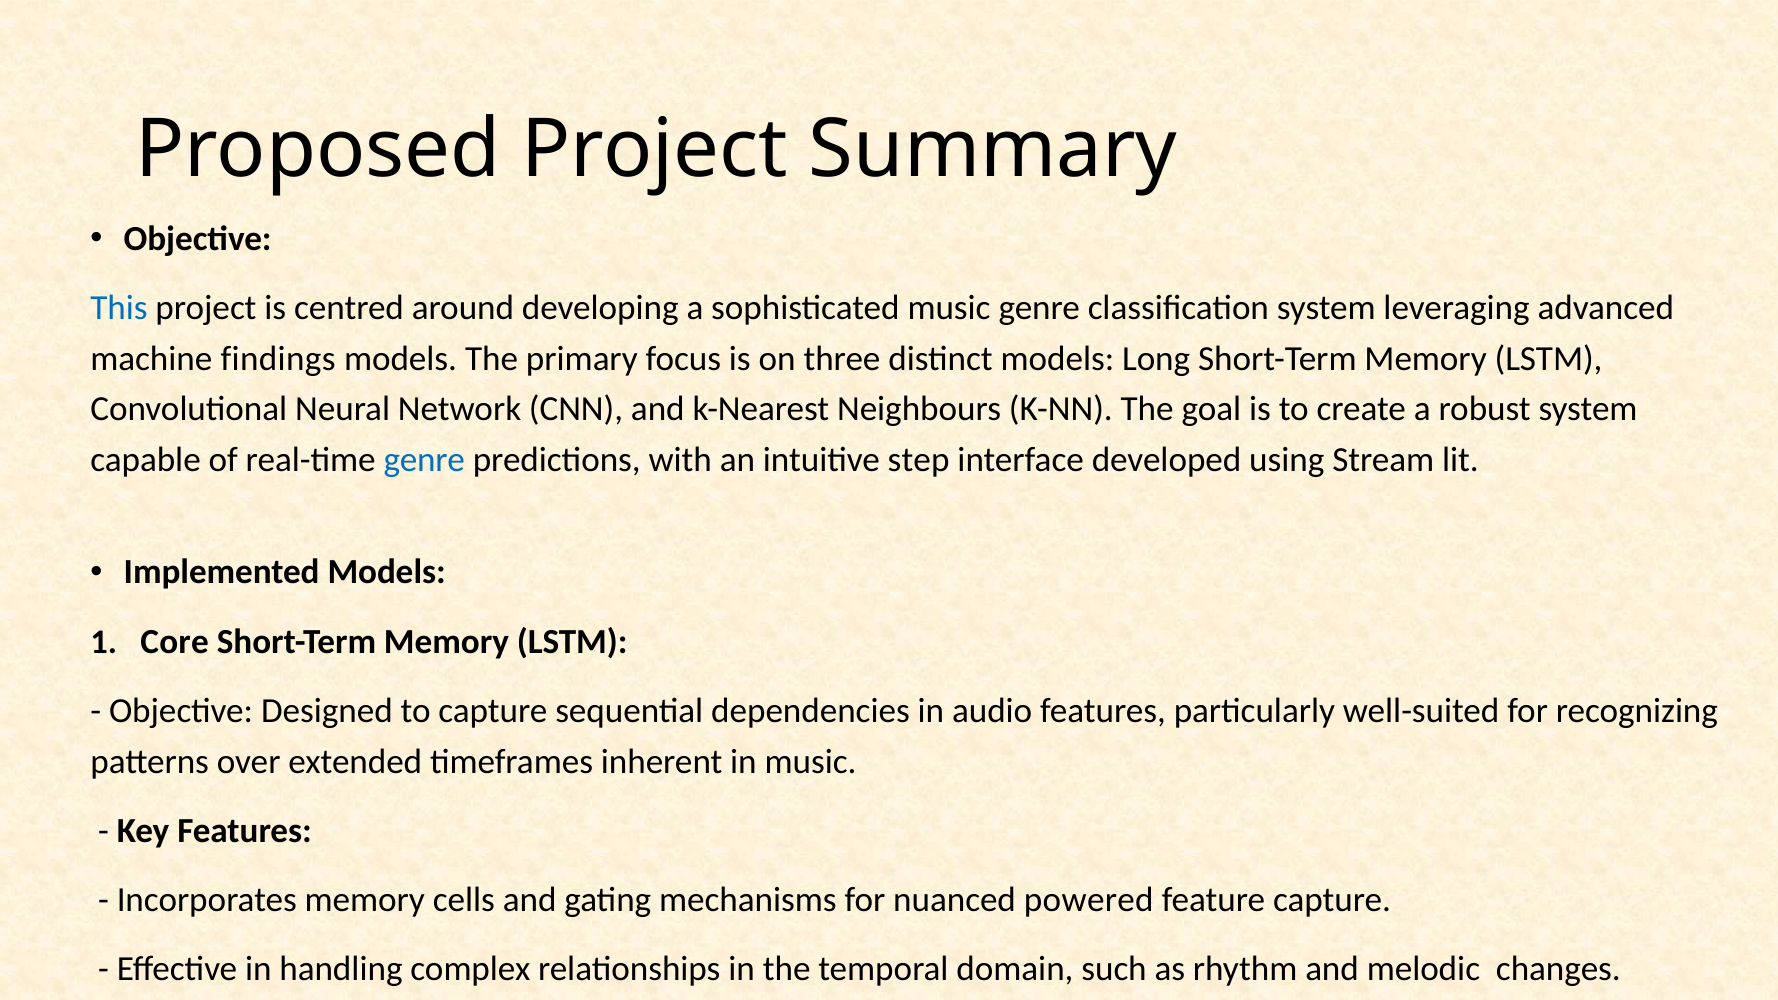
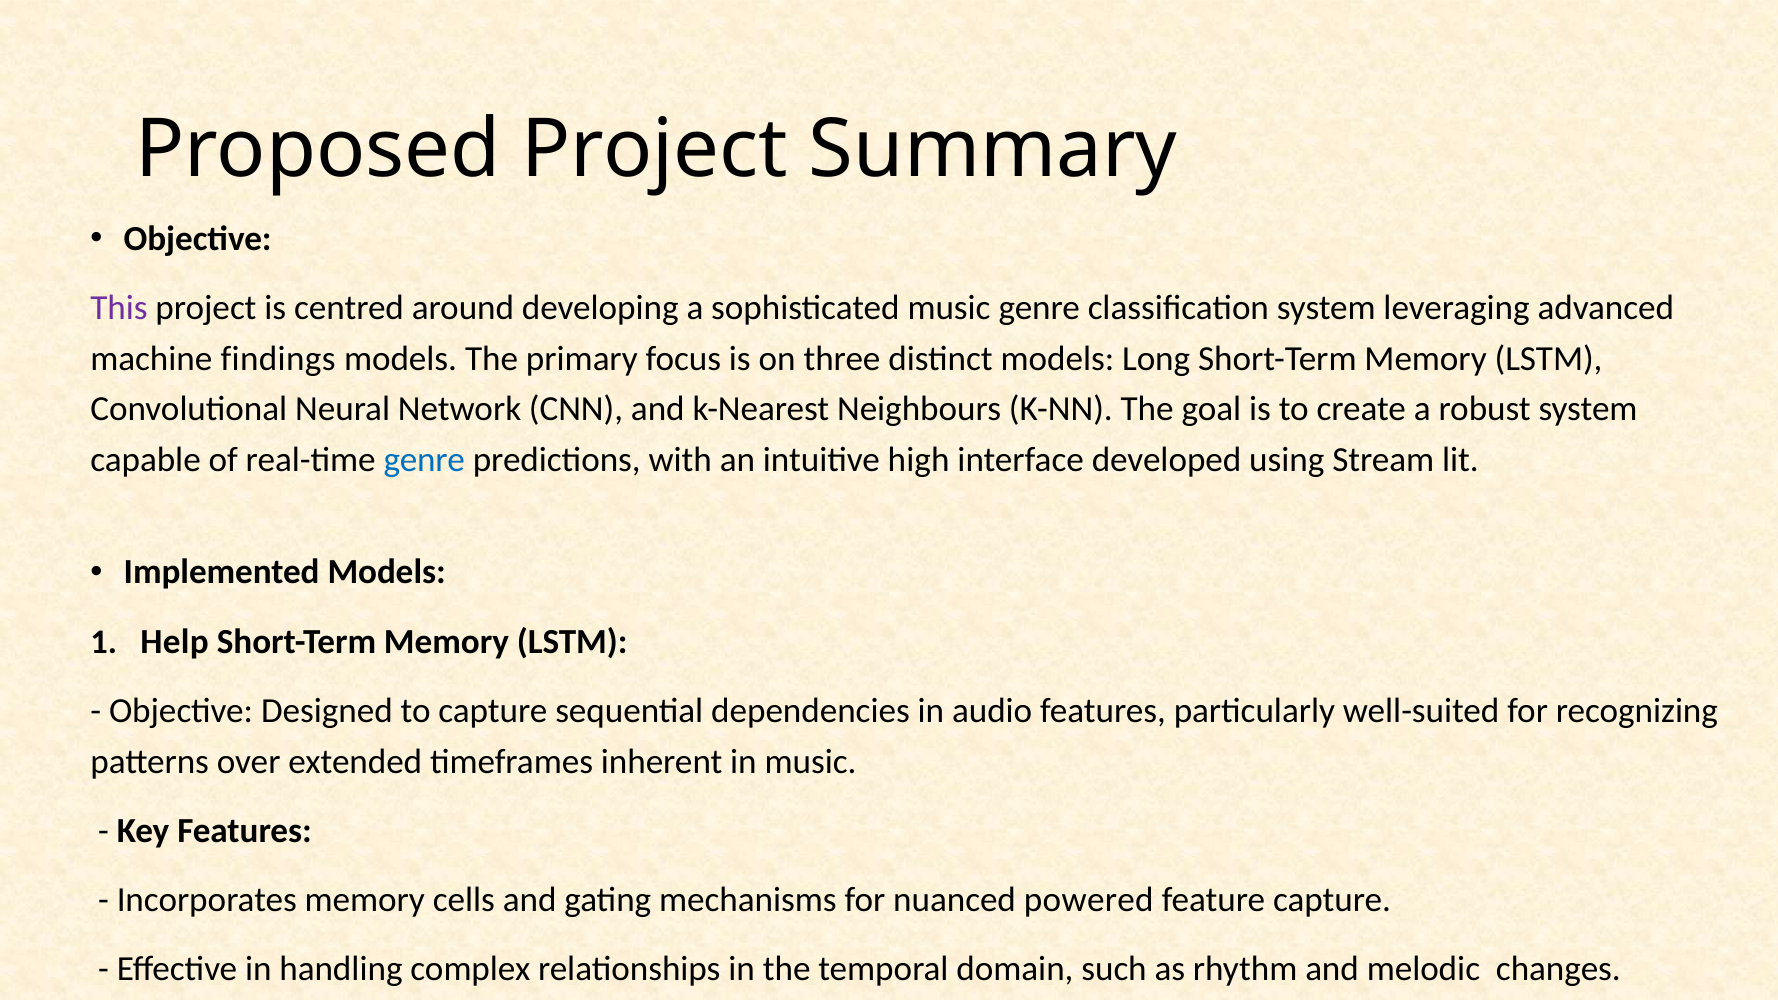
This colour: blue -> purple
step: step -> high
Core: Core -> Help
